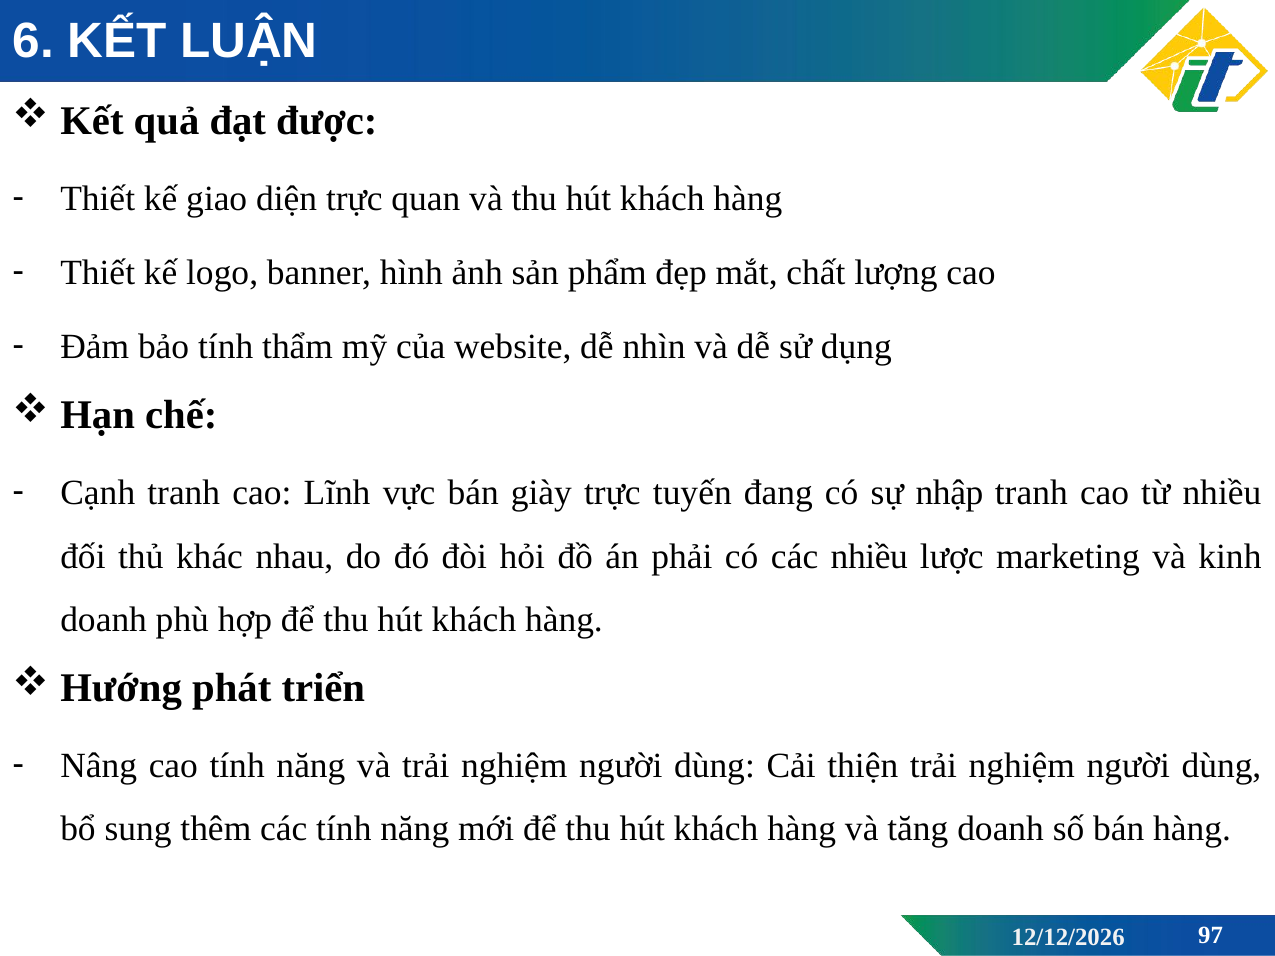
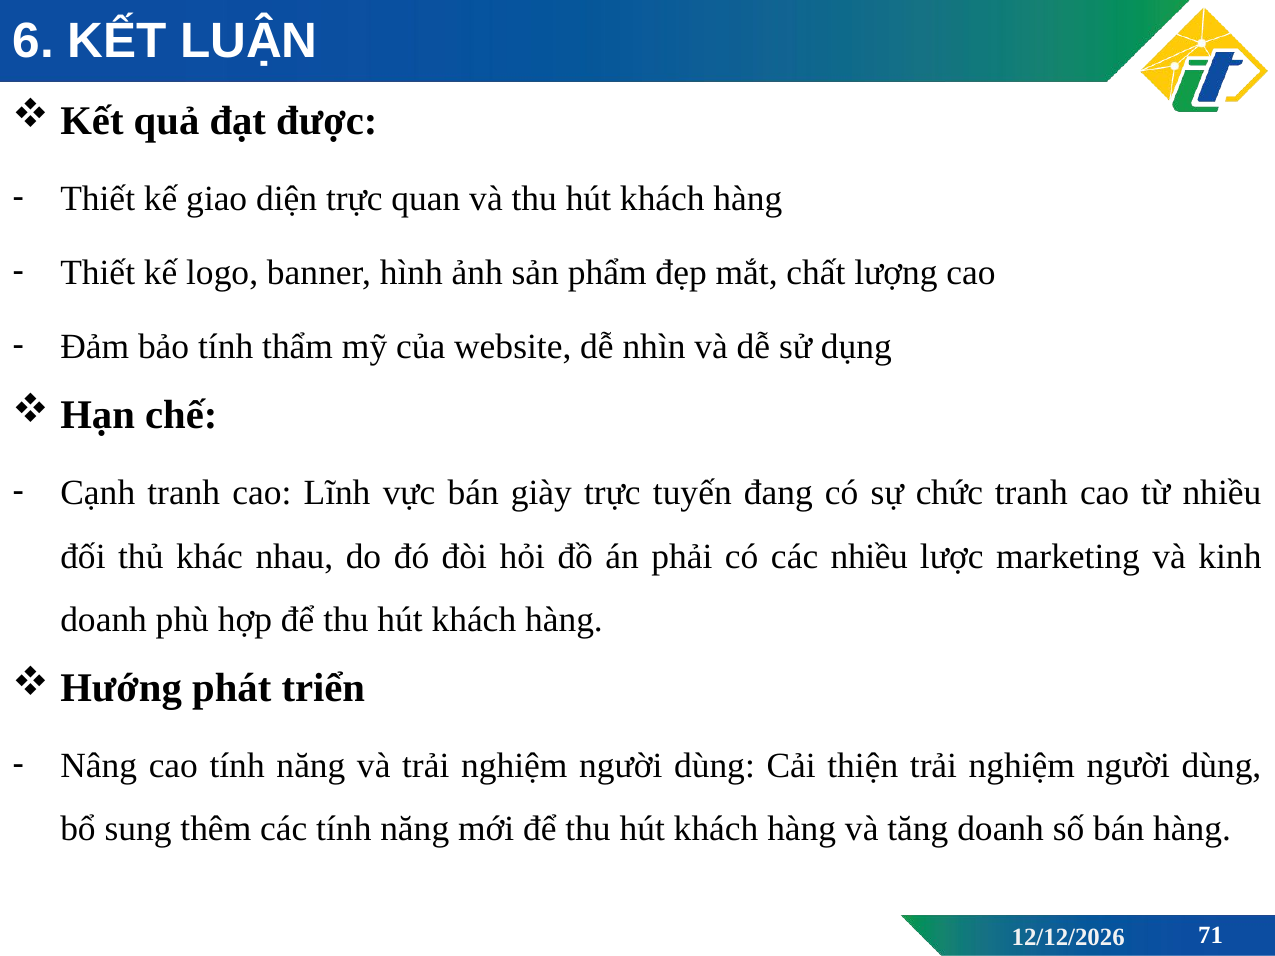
nhập: nhập -> chức
97: 97 -> 71
